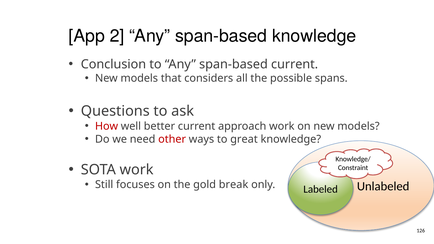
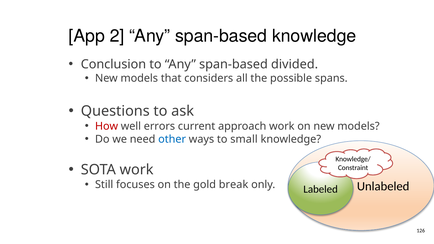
span-based current: current -> divided
better: better -> errors
other colour: red -> blue
great: great -> small
